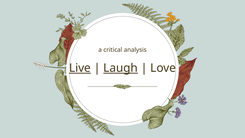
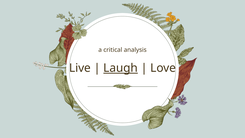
Live underline: present -> none
